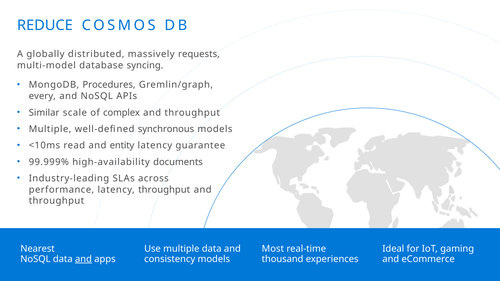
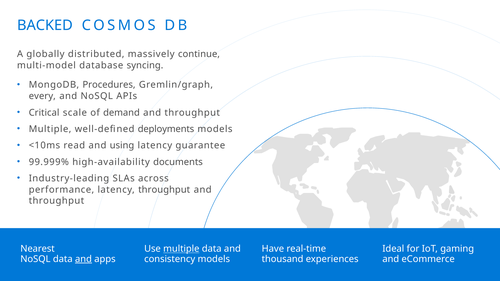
REDUCE: REDUCE -> BACKED
requests: requests -> continue
Similar: Similar -> Critical
complex: complex -> demand
synchronous: synchronous -> deployments
entity: entity -> using
multiple at (181, 249) underline: none -> present
Most: Most -> Have
